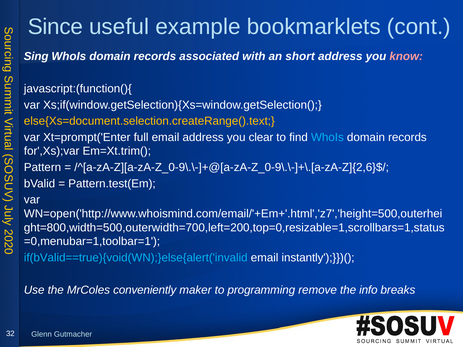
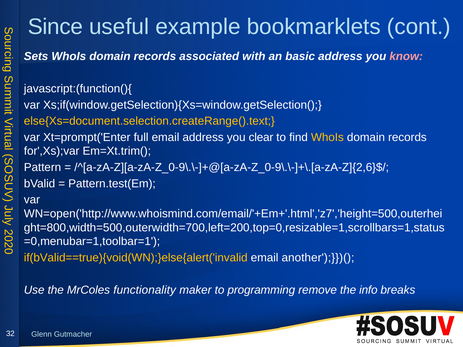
Sing: Sing -> Sets
short: short -> basic
WhoIs at (327, 137) colour: light blue -> yellow
if(bValid==true){void(WN);}else{alert('invalid colour: light blue -> yellow
instantly');}})(: instantly');}})( -> another');}})(
conveniently: conveniently -> functionality
